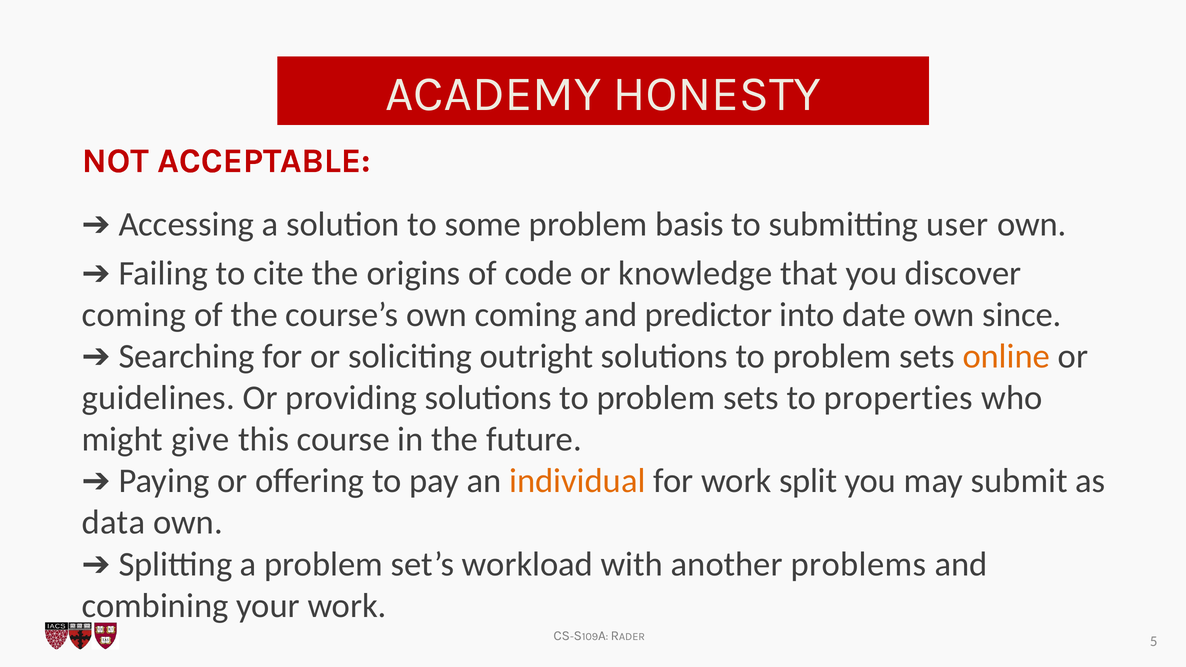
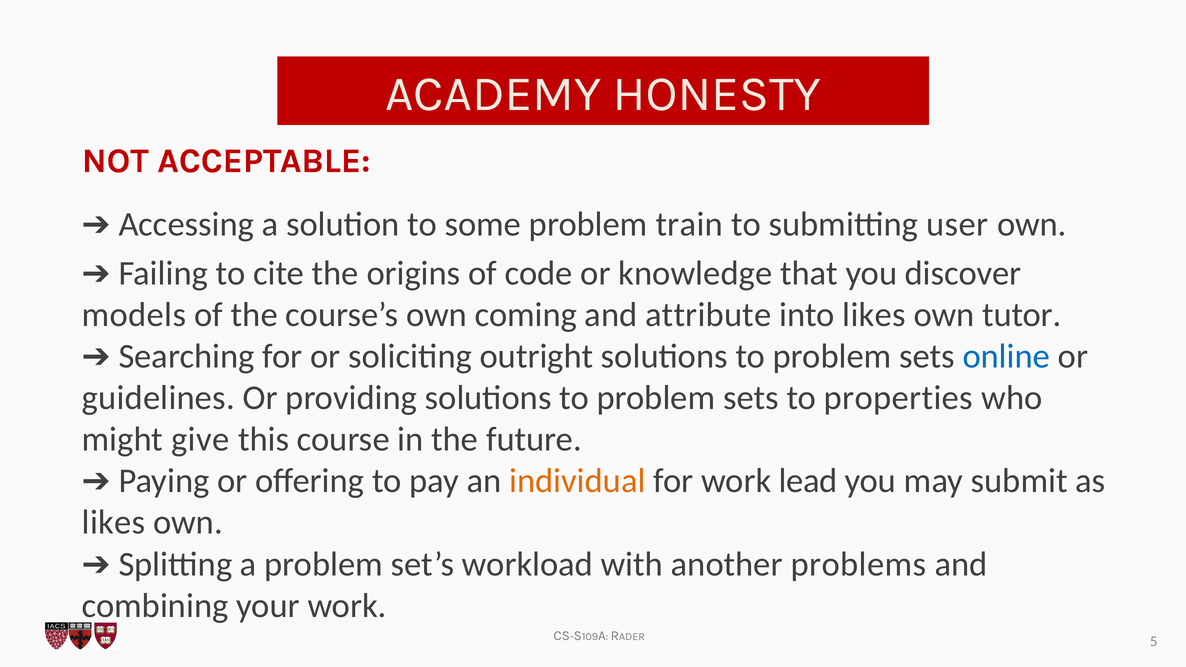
basis: basis -> train
coming at (134, 315): coming -> models
predictor: predictor -> attribute
into date: date -> likes
since: since -> tutor
online colour: orange -> blue
split: split -> lead
data at (114, 523): data -> likes
